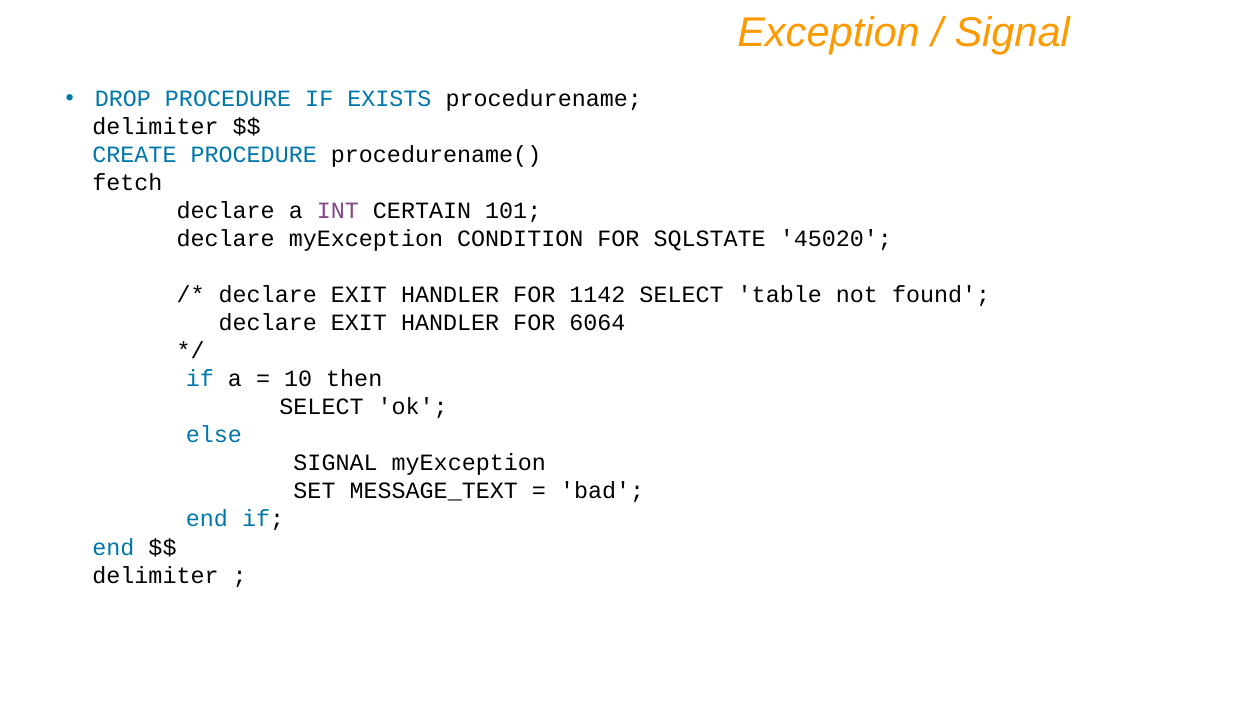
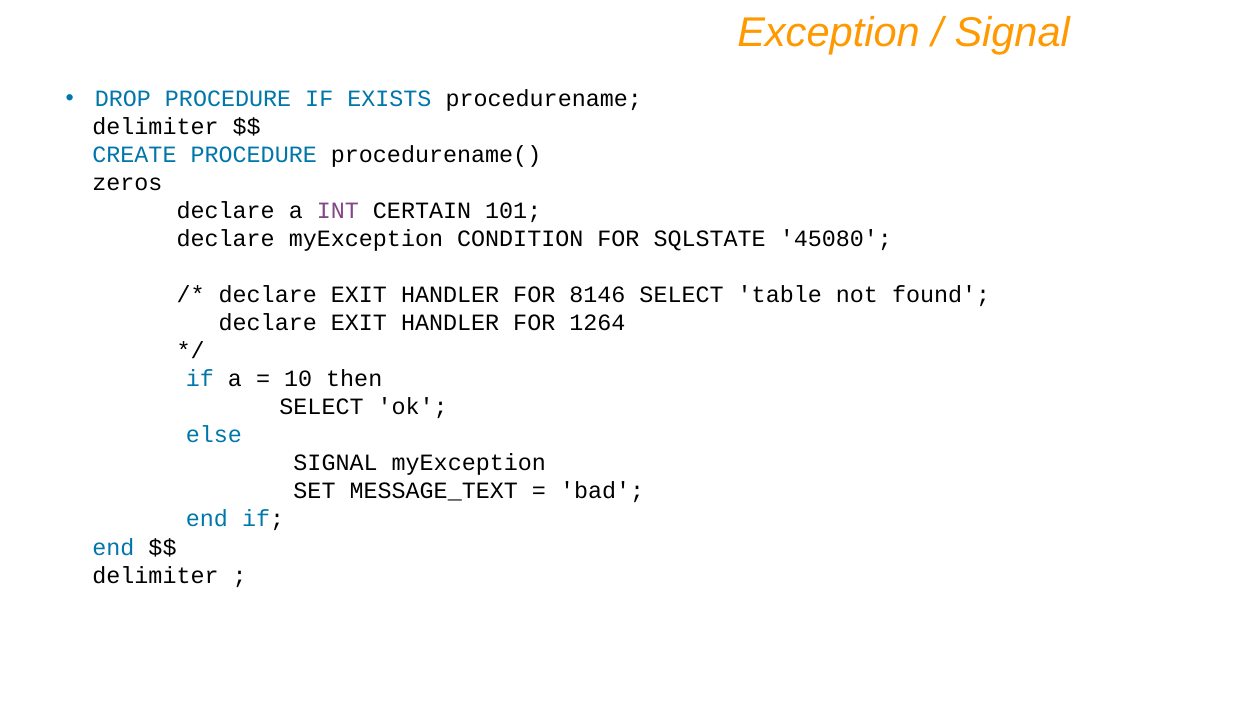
fetch: fetch -> zeros
45020: 45020 -> 45080
1142: 1142 -> 8146
6064: 6064 -> 1264
